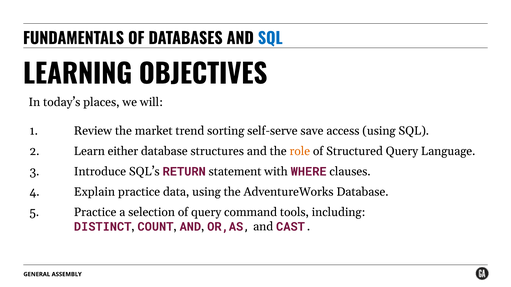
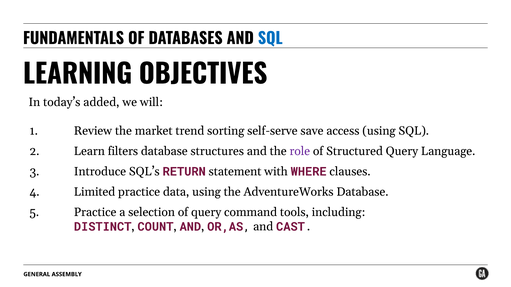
places: places -> added
either: either -> filters
role colour: orange -> purple
Explain: Explain -> Limited
